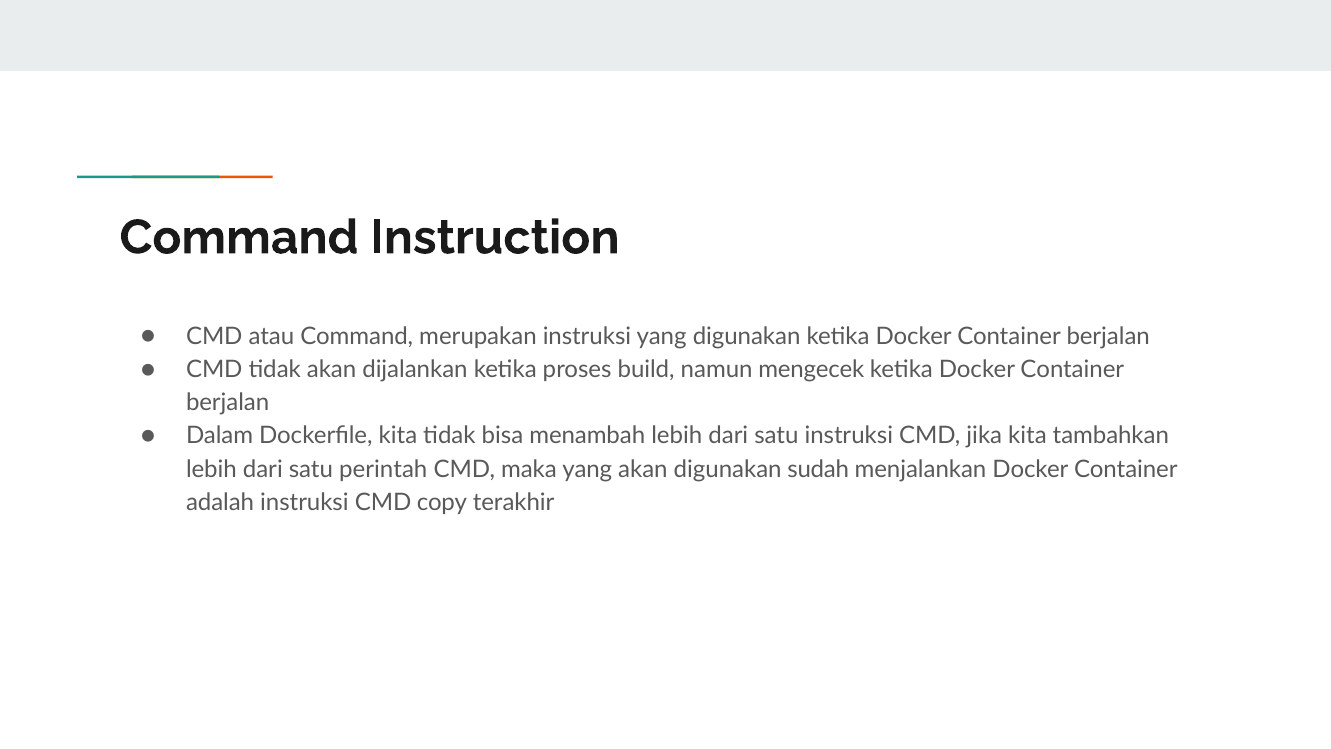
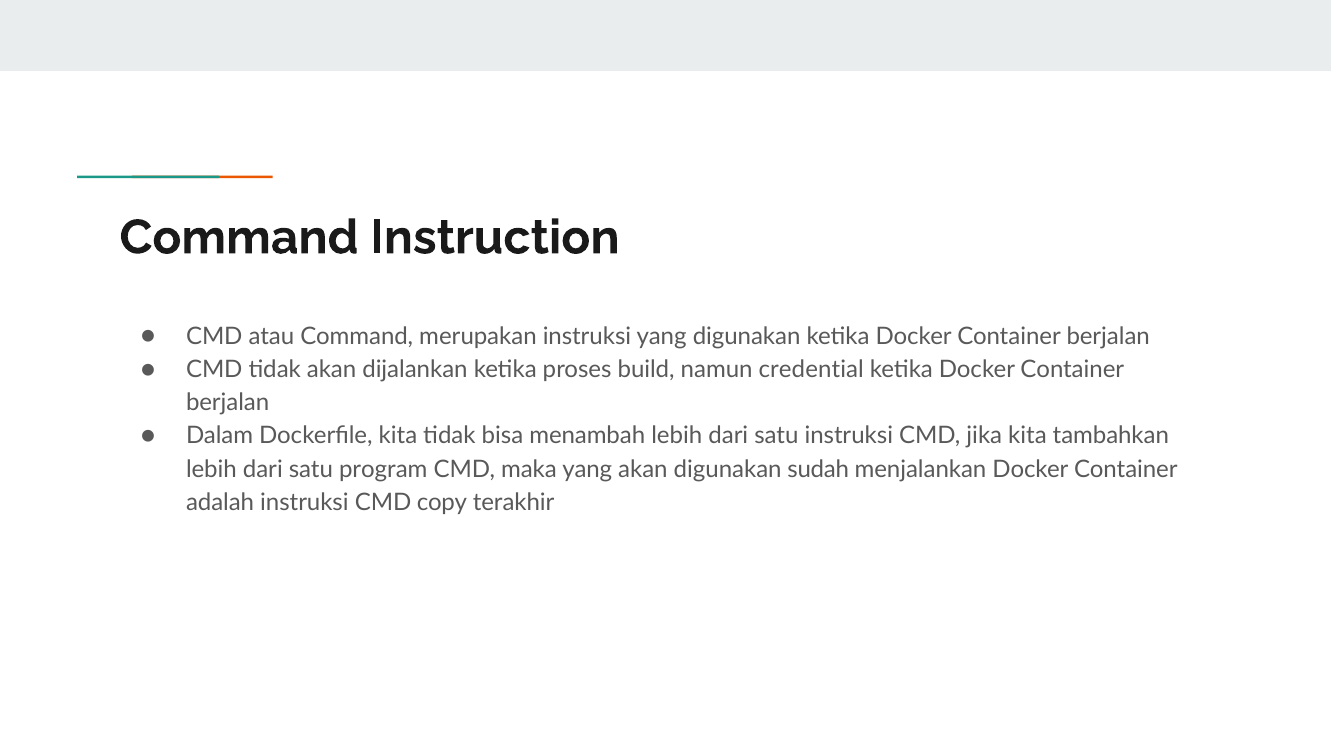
mengecek: mengecek -> credential
perintah: perintah -> program
